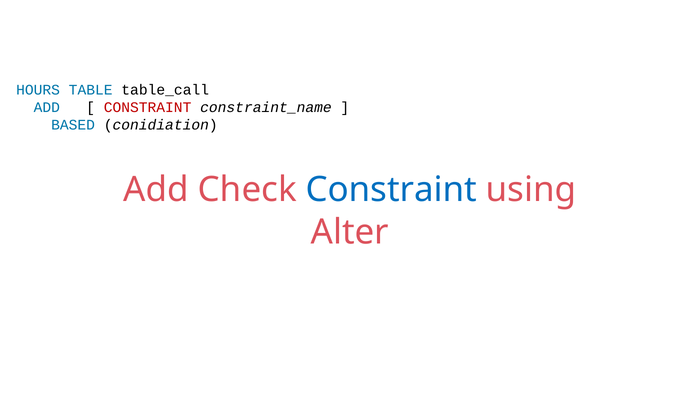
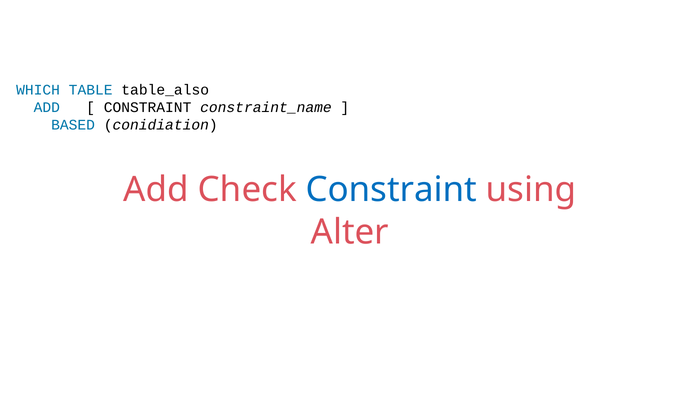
HOURS: HOURS -> WHICH
table_call: table_call -> table_also
CONSTRAINT at (148, 108) colour: red -> black
